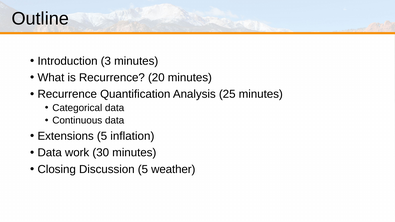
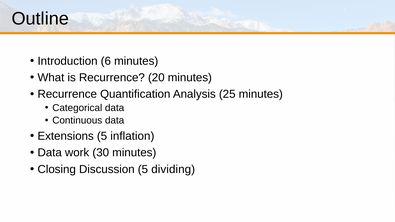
3: 3 -> 6
weather: weather -> dividing
